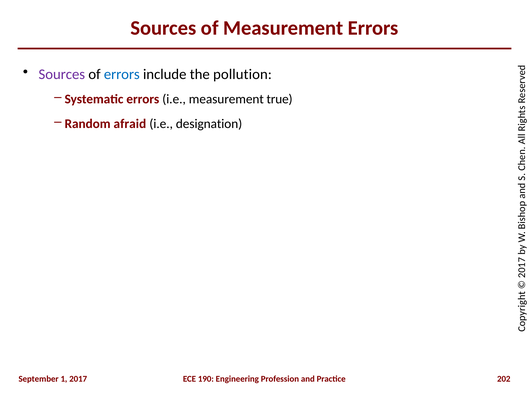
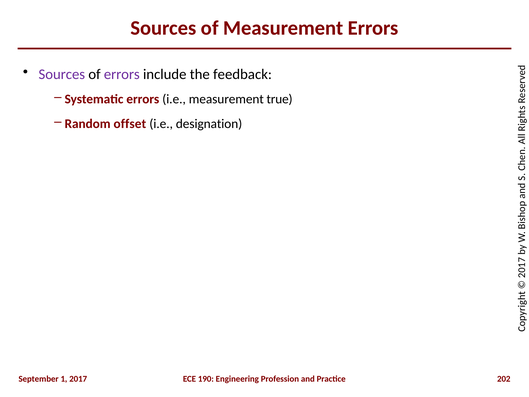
errors at (122, 74) colour: blue -> purple
pollution: pollution -> feedback
afraid: afraid -> offset
